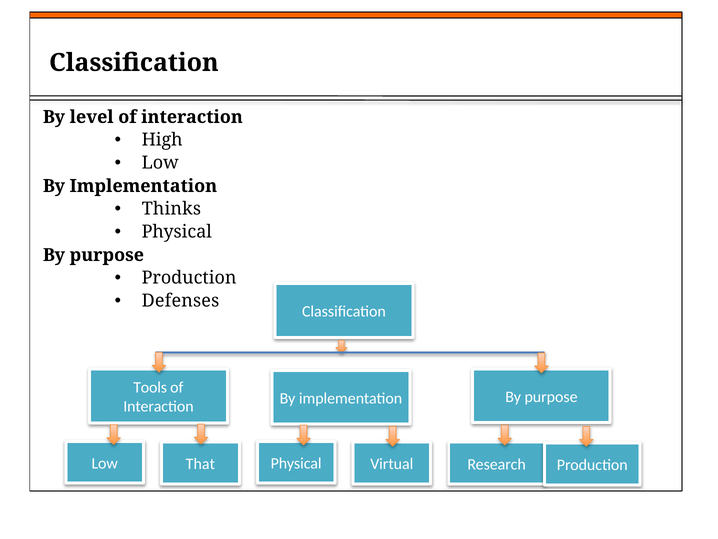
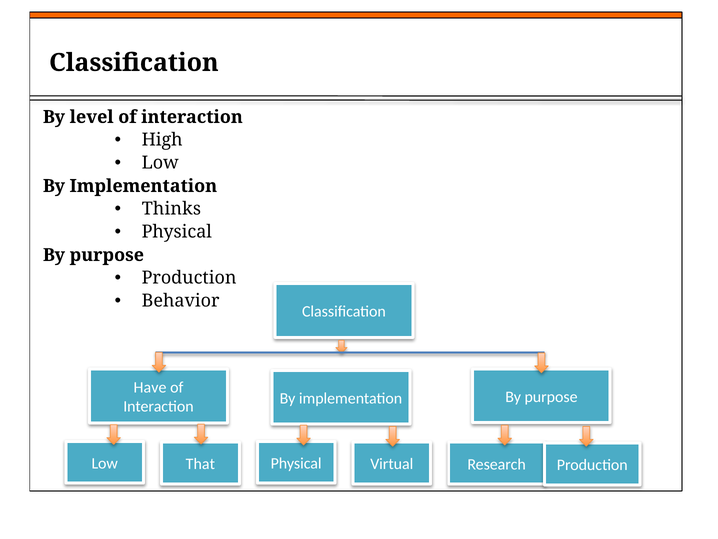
Defenses: Defenses -> Behavior
Tools: Tools -> Have
